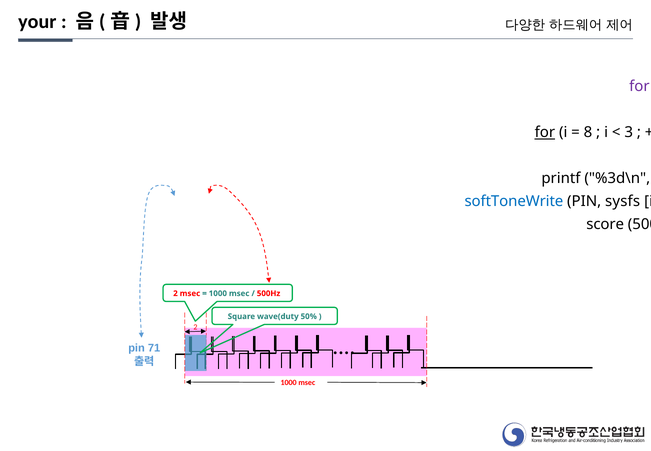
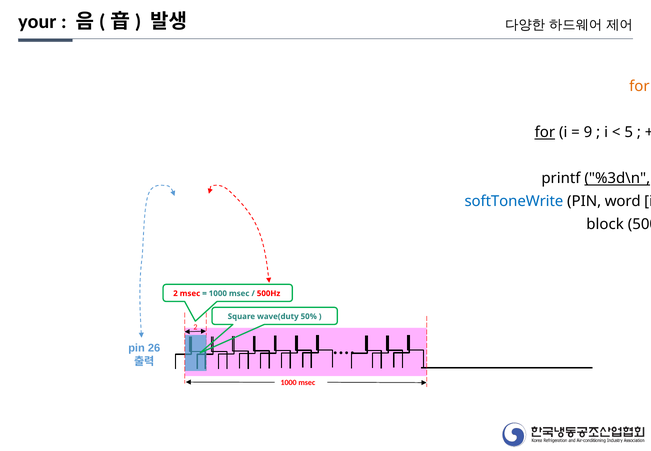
for at (639, 86) colour: purple -> orange
8: 8 -> 9
3: 3 -> 5
%3d\n underline: none -> present
sysfs: sysfs -> word
score: score -> block
71: 71 -> 26
